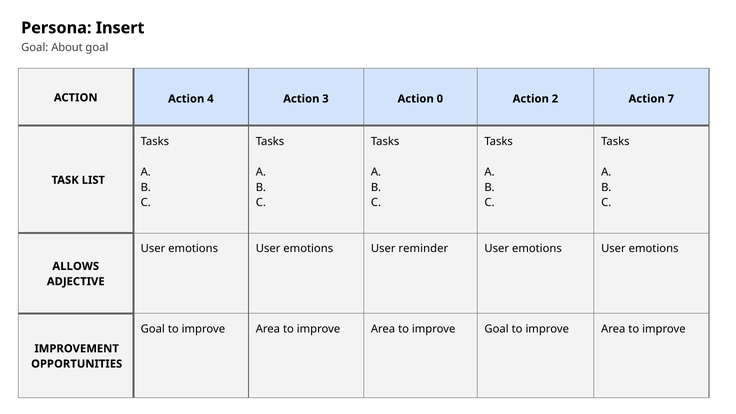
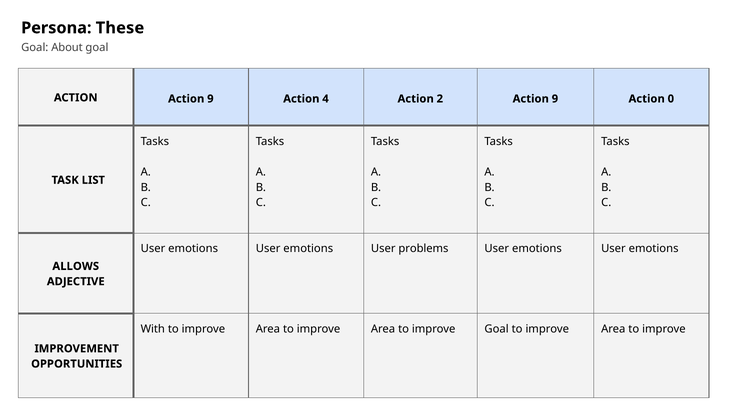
Insert: Insert -> These
ACTION Action 4: 4 -> 9
3: 3 -> 4
0: 0 -> 2
2 at (555, 99): 2 -> 9
7: 7 -> 0
reminder: reminder -> problems
Goal at (153, 329): Goal -> With
